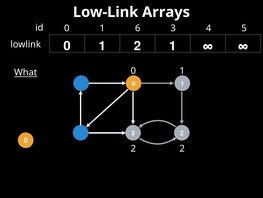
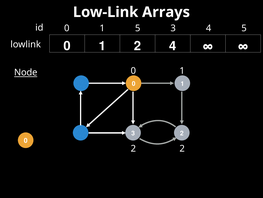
1 6: 6 -> 5
2 1: 1 -> 4
What: What -> Node
